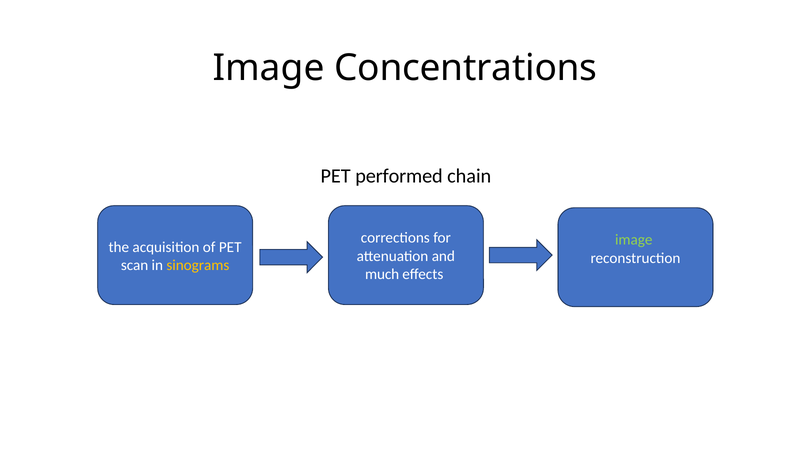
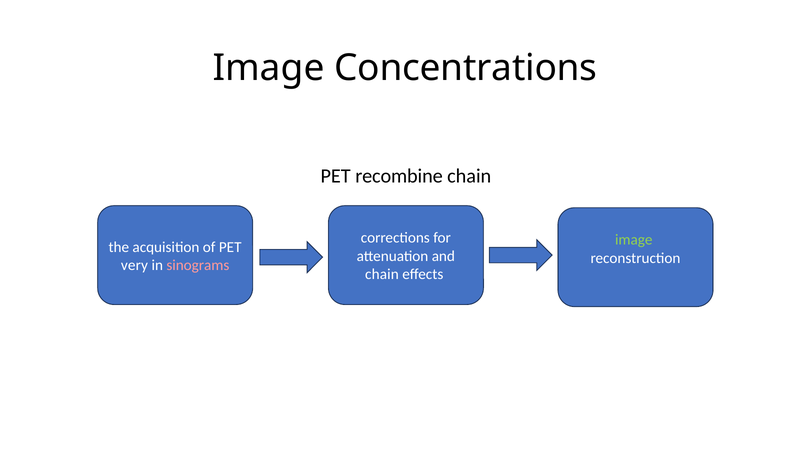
performed: performed -> recombine
scan: scan -> very
sinograms colour: yellow -> pink
much at (382, 274): much -> chain
